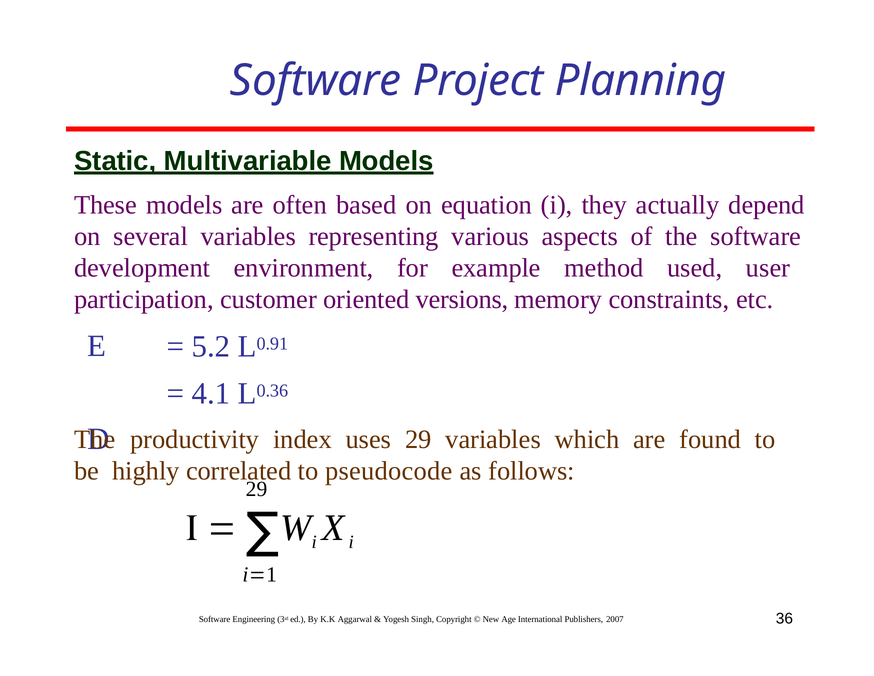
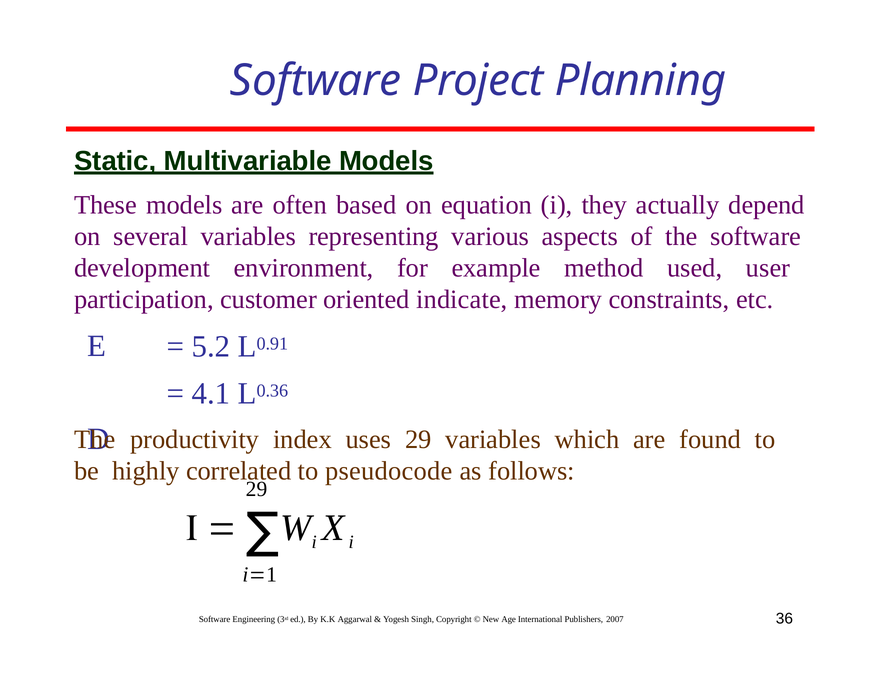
versions: versions -> indicate
